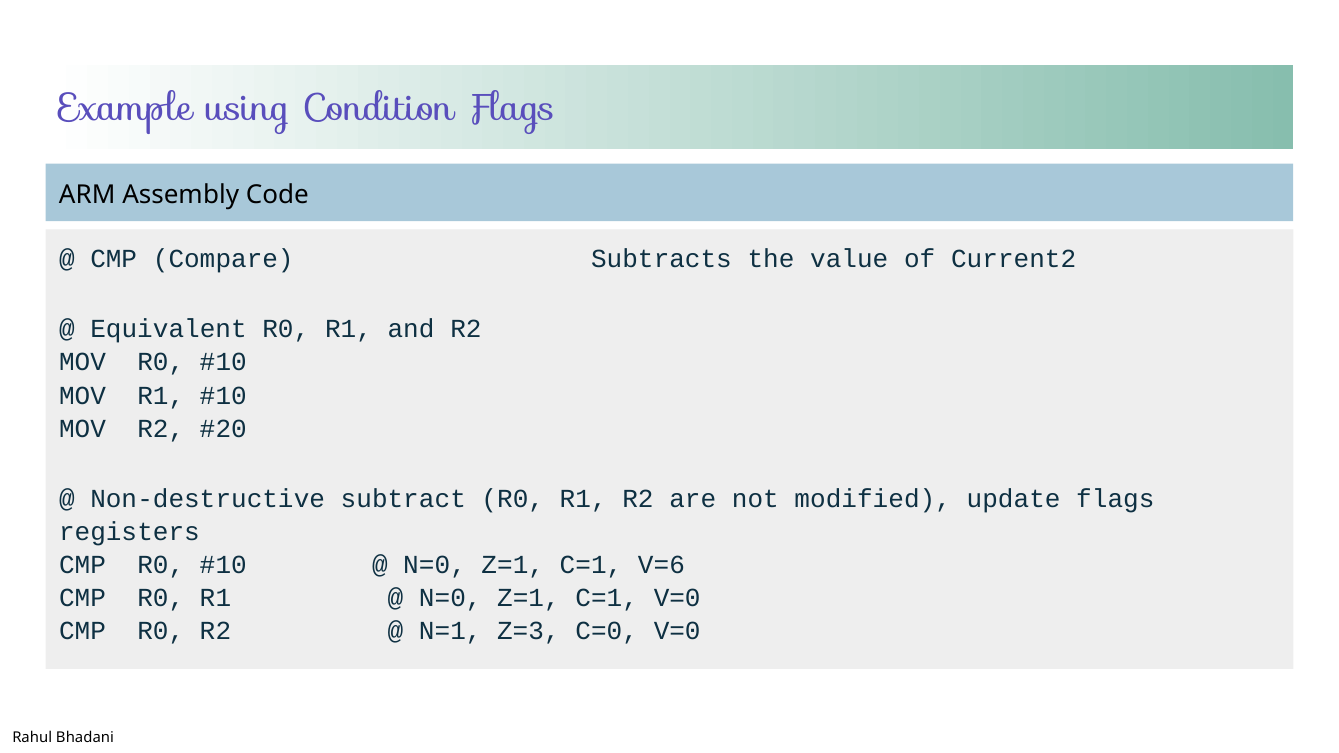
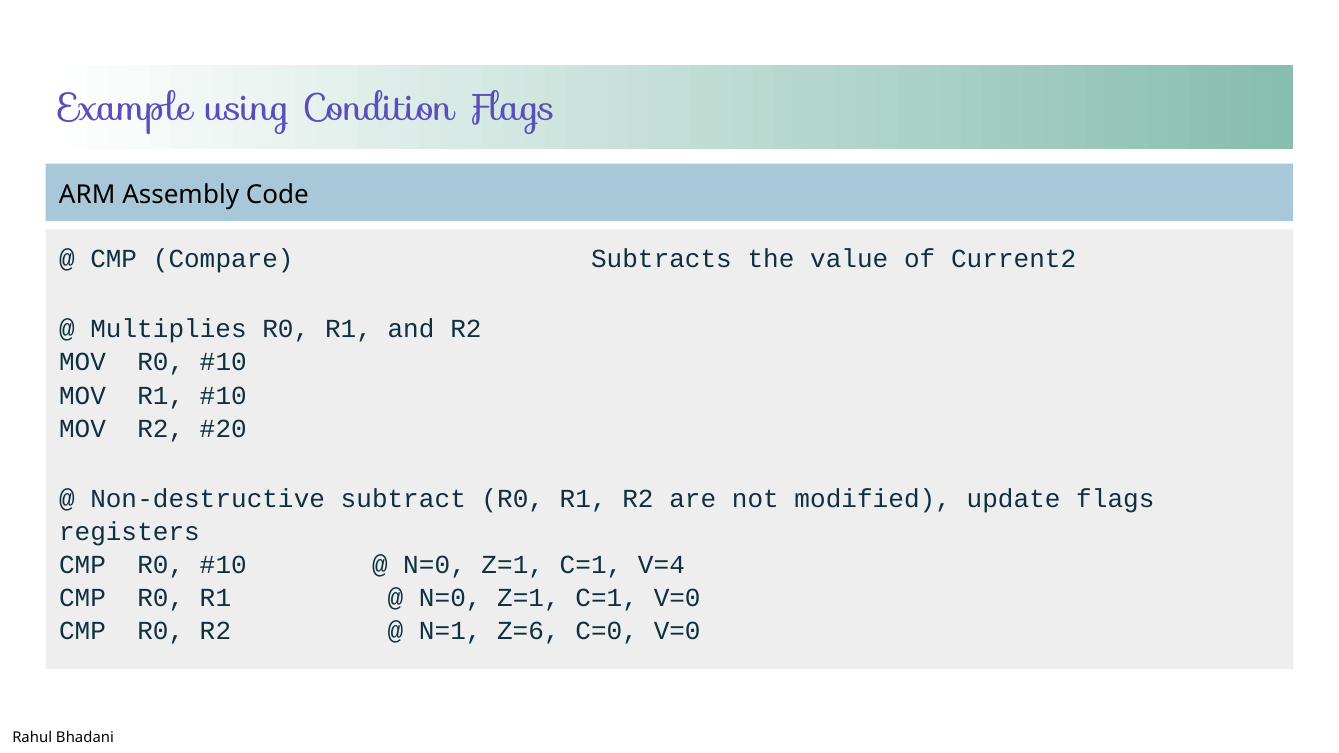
Equivalent: Equivalent -> Multiplies
V=6: V=6 -> V=4
Z=3: Z=3 -> Z=6
